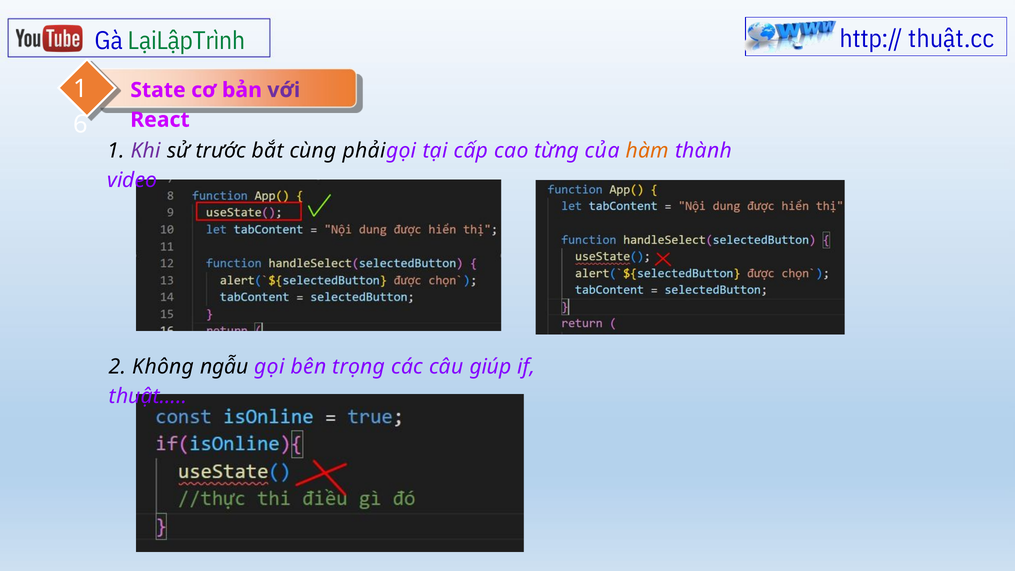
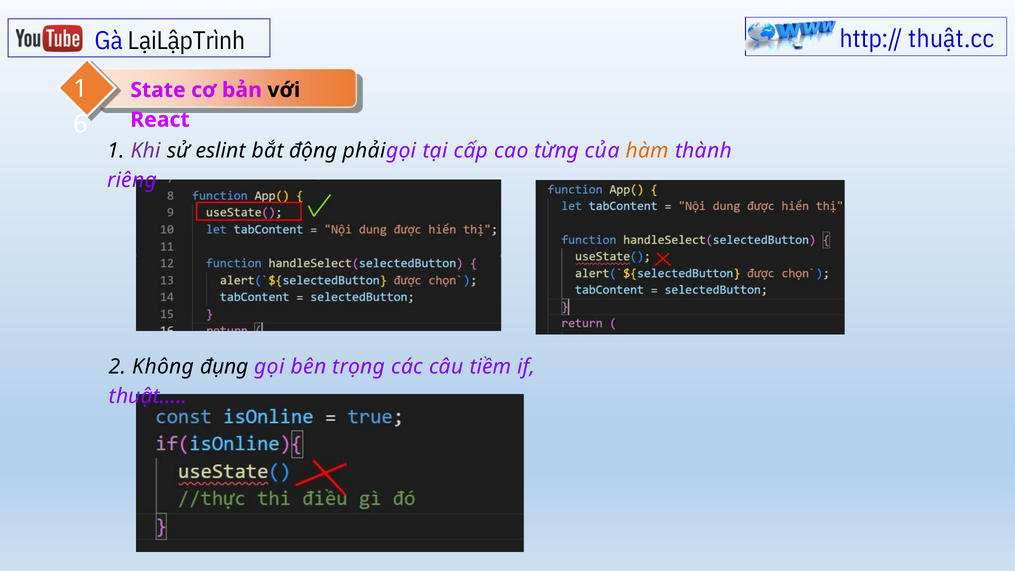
LạiLậpTrình colour: green -> black
với colour: purple -> black
trước: trước -> eslint
cùng: cùng -> động
video: video -> riêng
ngẫu: ngẫu -> đụng
giúp: giúp -> tiềm
